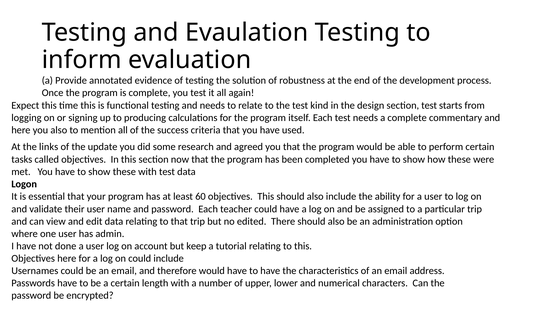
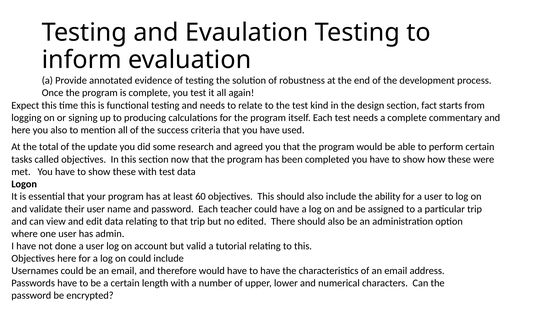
section test: test -> fact
links: links -> total
keep: keep -> valid
